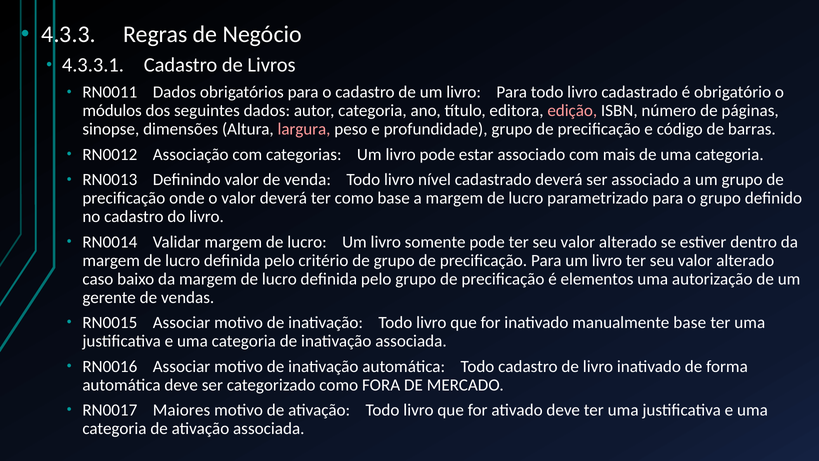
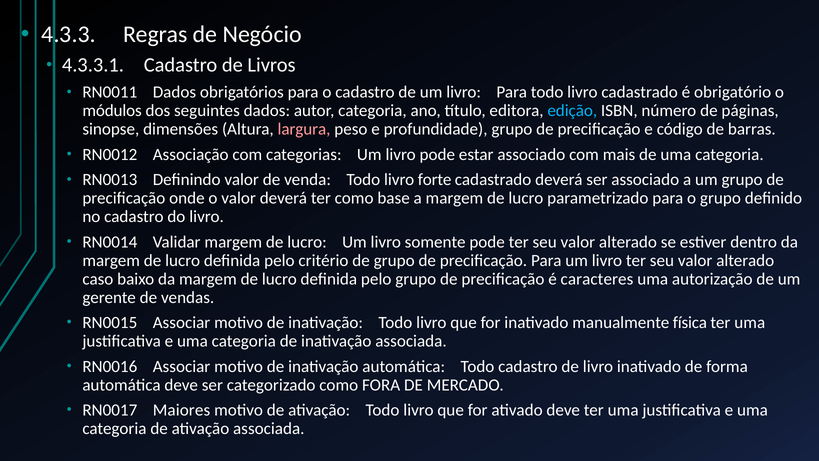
edição colour: pink -> light blue
nível: nível -> forte
elementos: elementos -> caracteres
manualmente base: base -> física
